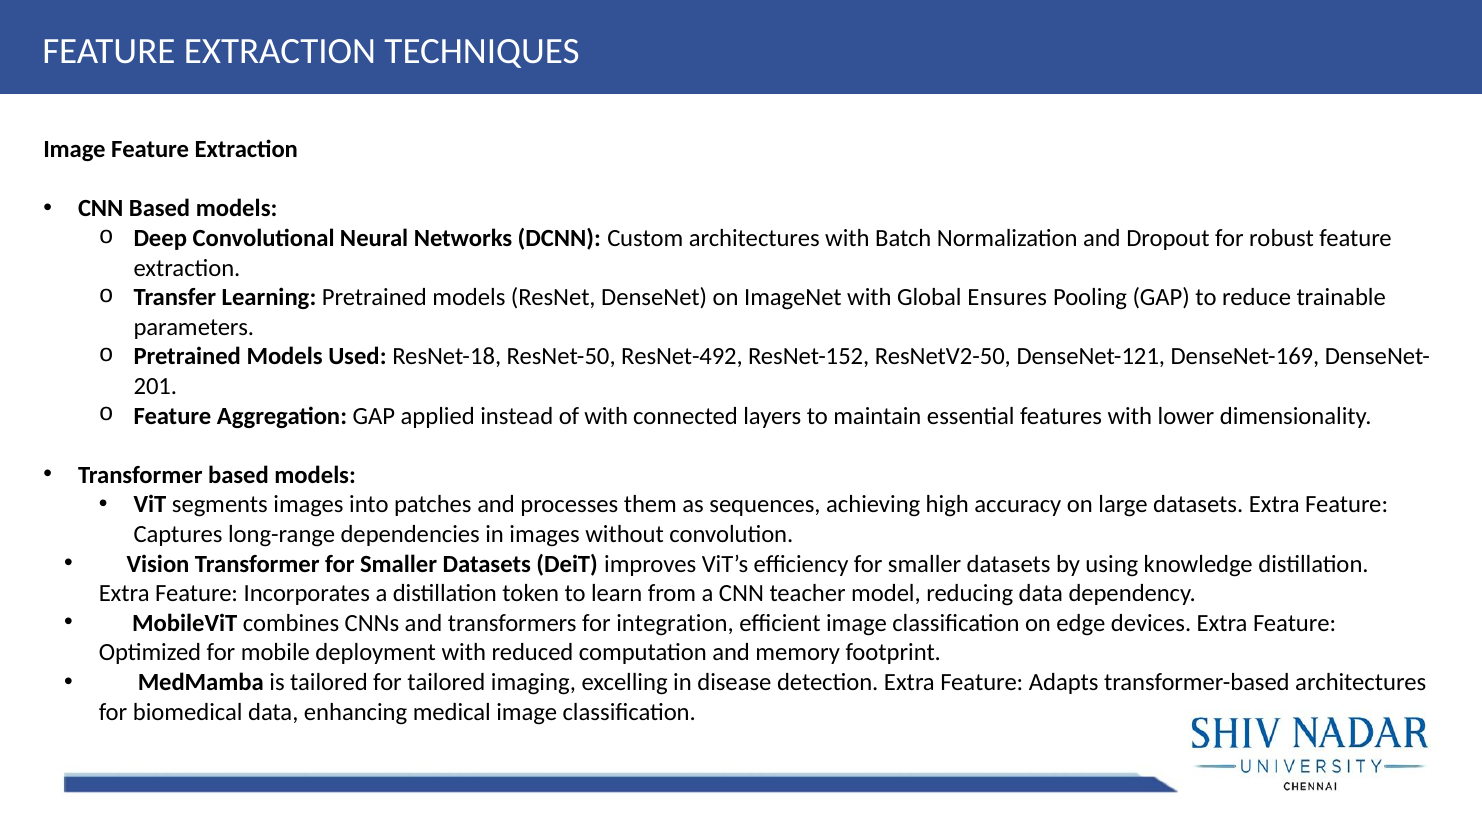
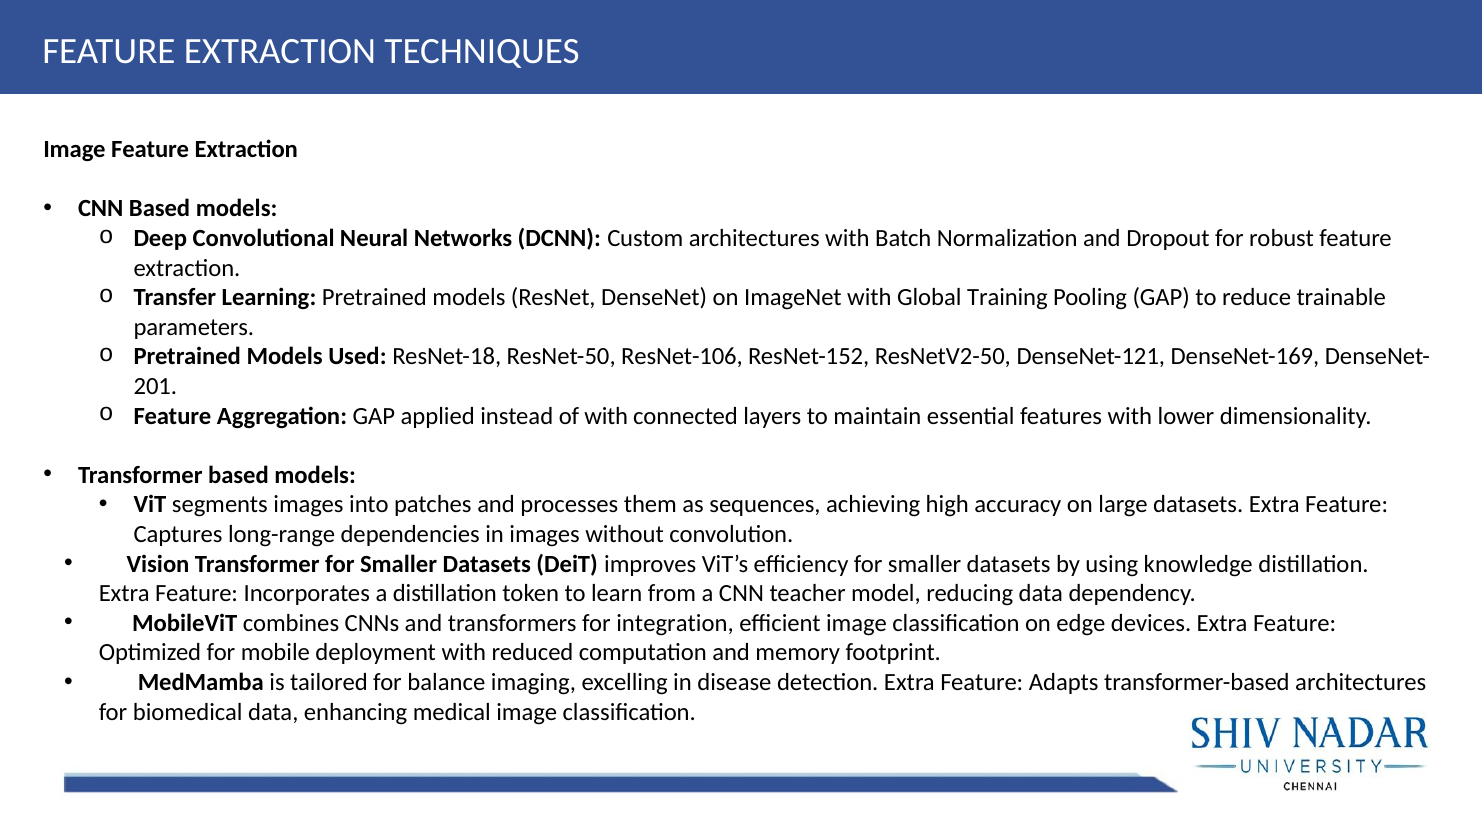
Ensures: Ensures -> Training
ResNet-492: ResNet-492 -> ResNet-106
for tailored: tailored -> balance
